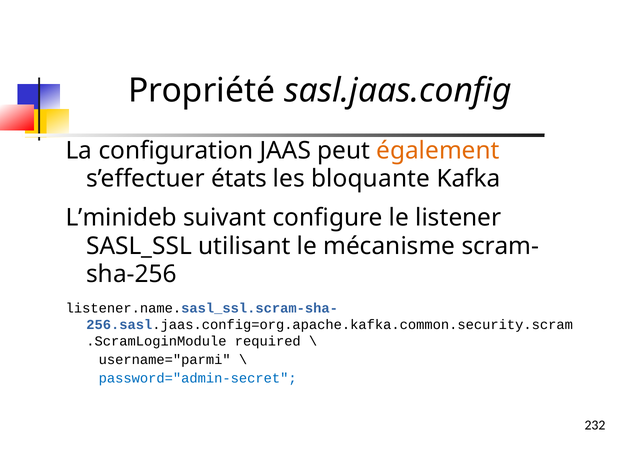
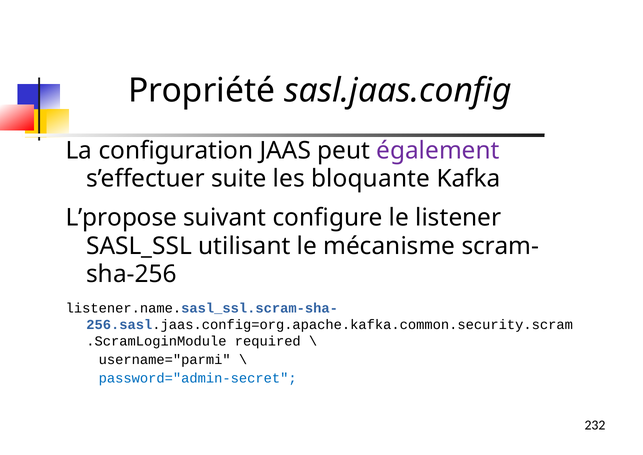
également colour: orange -> purple
états: états -> suite
L’minideb: L’minideb -> L’propose
